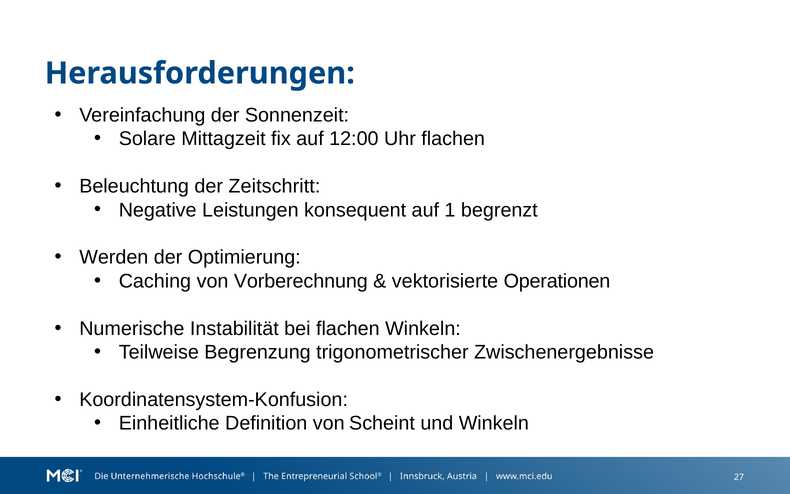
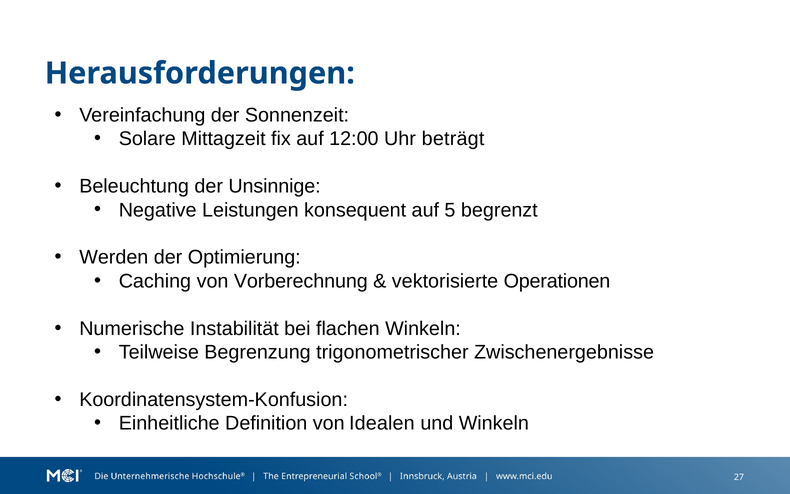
Uhr flachen: flachen -> beträgt
Zeitschritt: Zeitschritt -> Unsinnige
1: 1 -> 5
Scheint: Scheint -> Idealen
